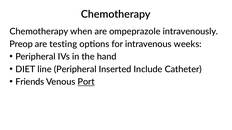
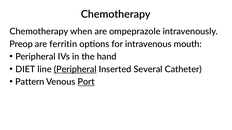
testing: testing -> ferritin
weeks: weeks -> mouth
Peripheral at (75, 69) underline: none -> present
Include: Include -> Several
Friends: Friends -> Pattern
